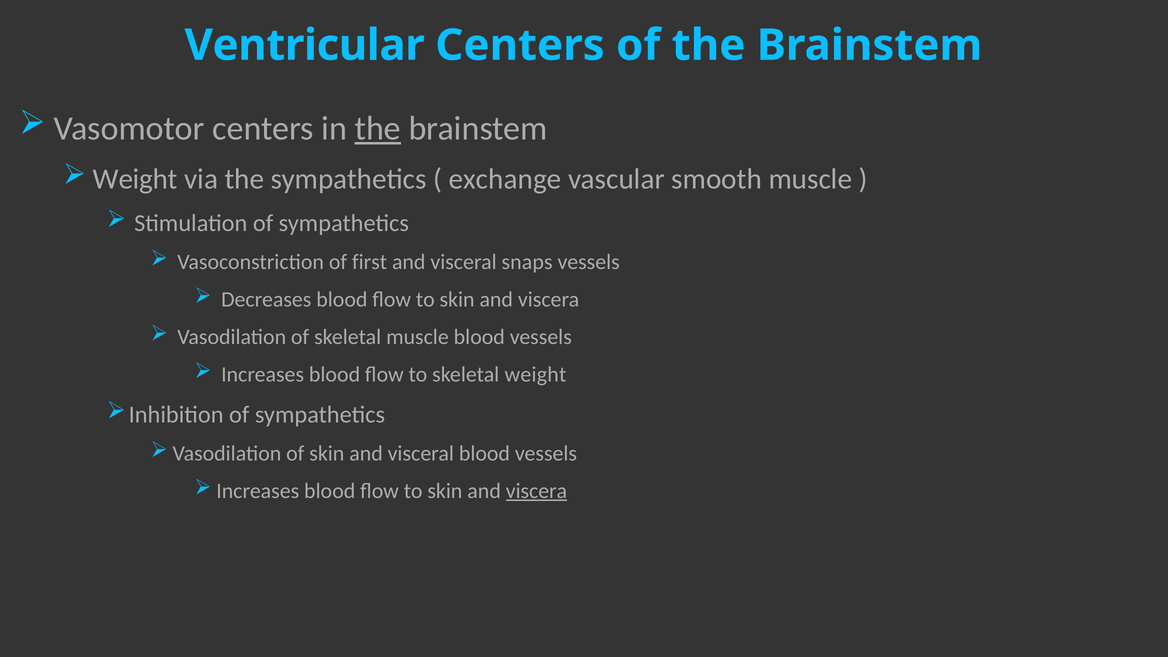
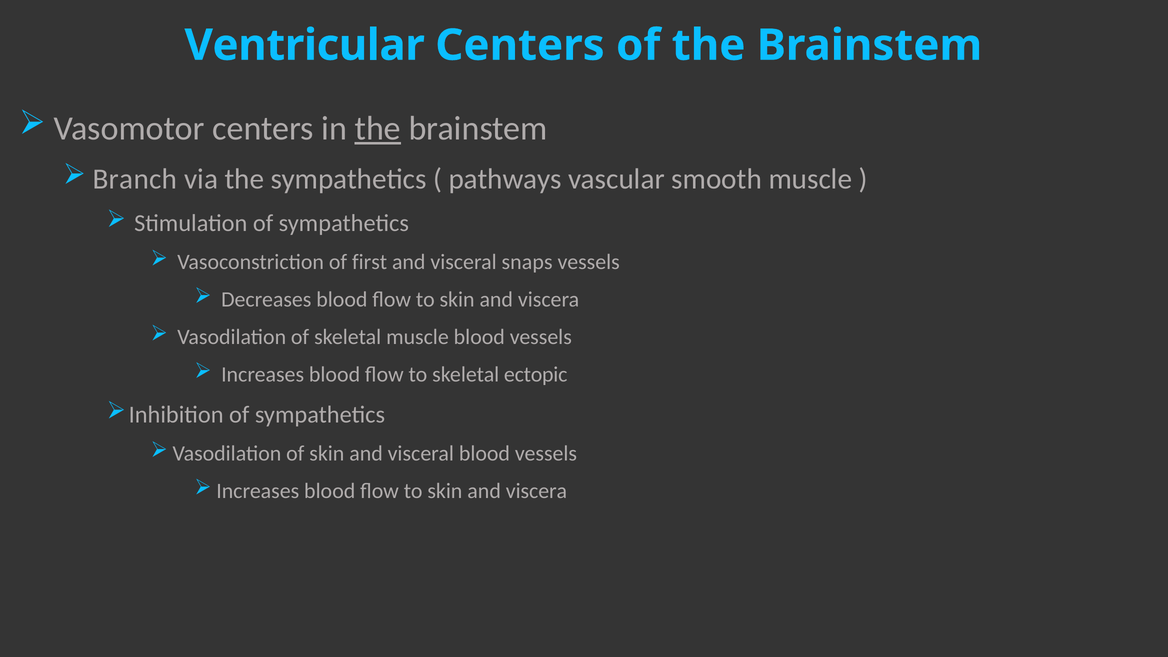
Weight at (135, 179): Weight -> Branch
exchange: exchange -> pathways
skeletal weight: weight -> ectopic
viscera at (536, 491) underline: present -> none
